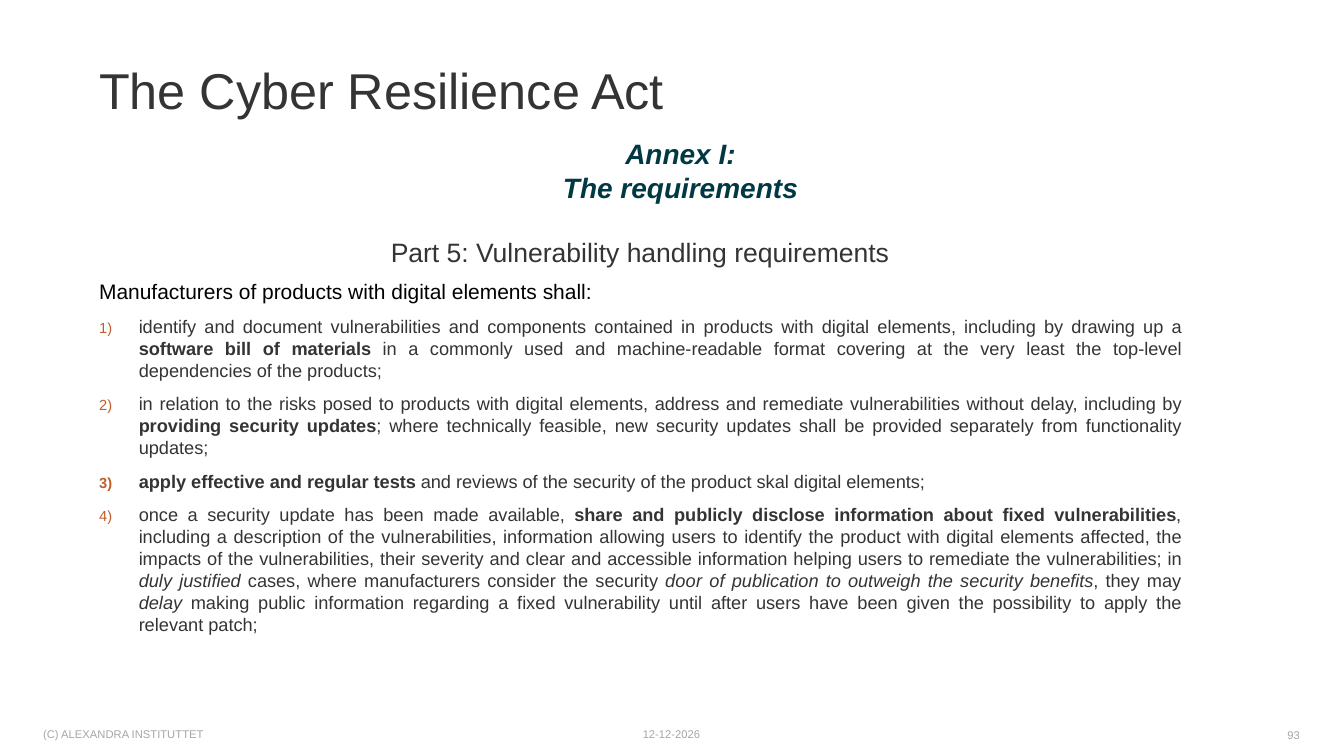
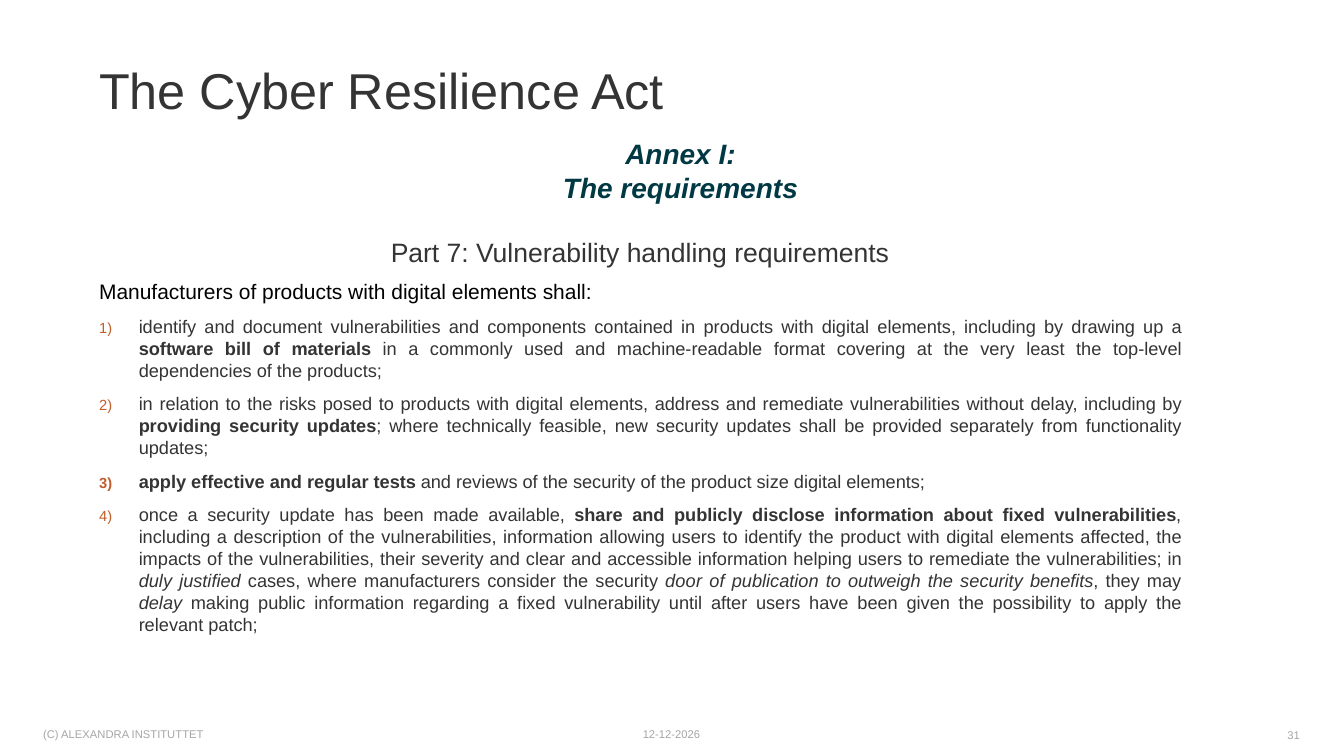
5: 5 -> 7
skal: skal -> size
93: 93 -> 31
